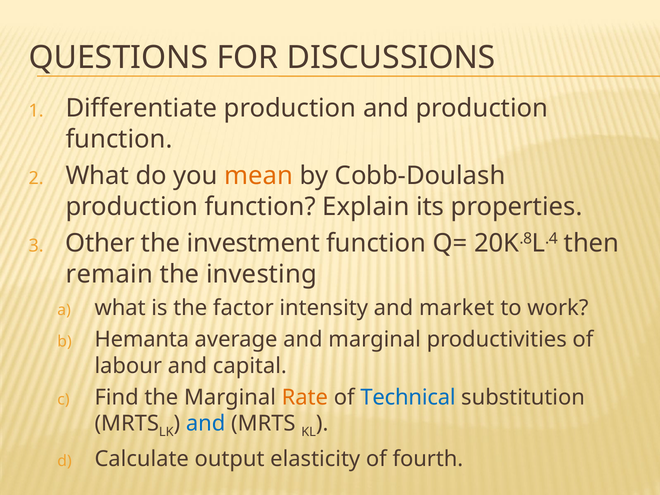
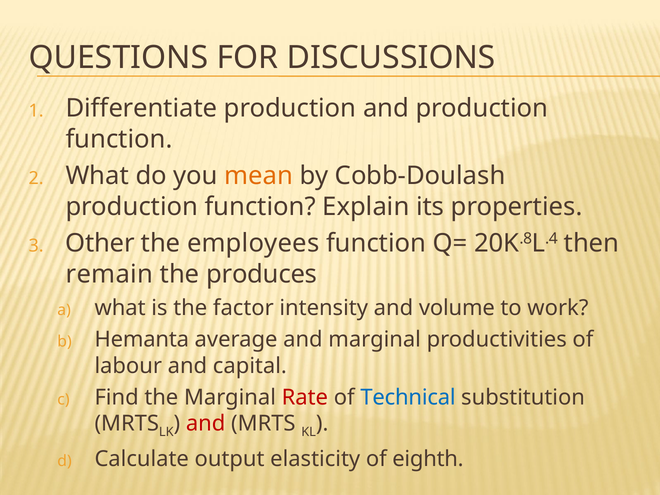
investment: investment -> employees
investing: investing -> produces
market: market -> volume
Rate colour: orange -> red
and at (206, 424) colour: blue -> red
fourth: fourth -> eighth
